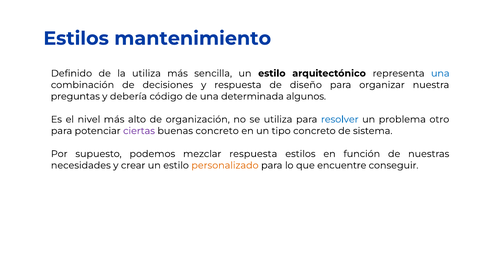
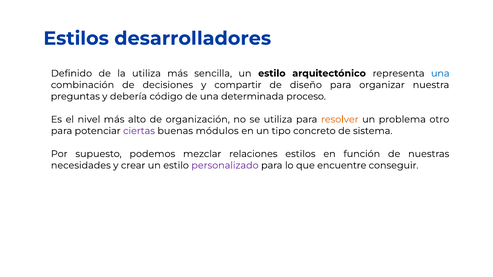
mantenimiento: mantenimiento -> desarrolladores
y respuesta: respuesta -> compartir
algunos: algunos -> proceso
resolver colour: blue -> orange
buenas concreto: concreto -> módulos
mezclar respuesta: respuesta -> relaciones
personalizado colour: orange -> purple
